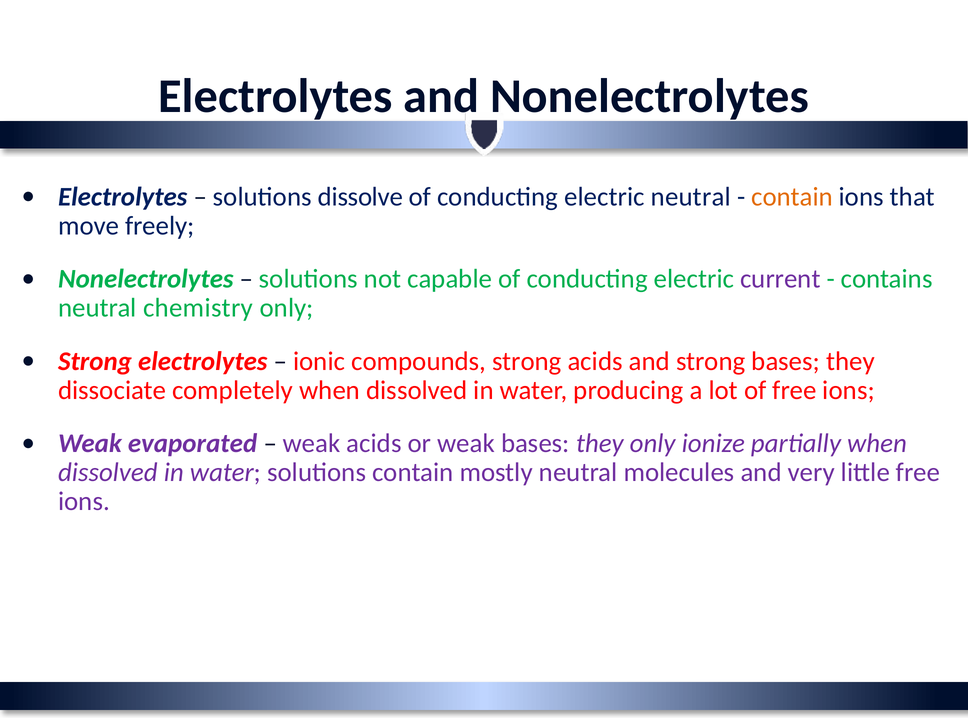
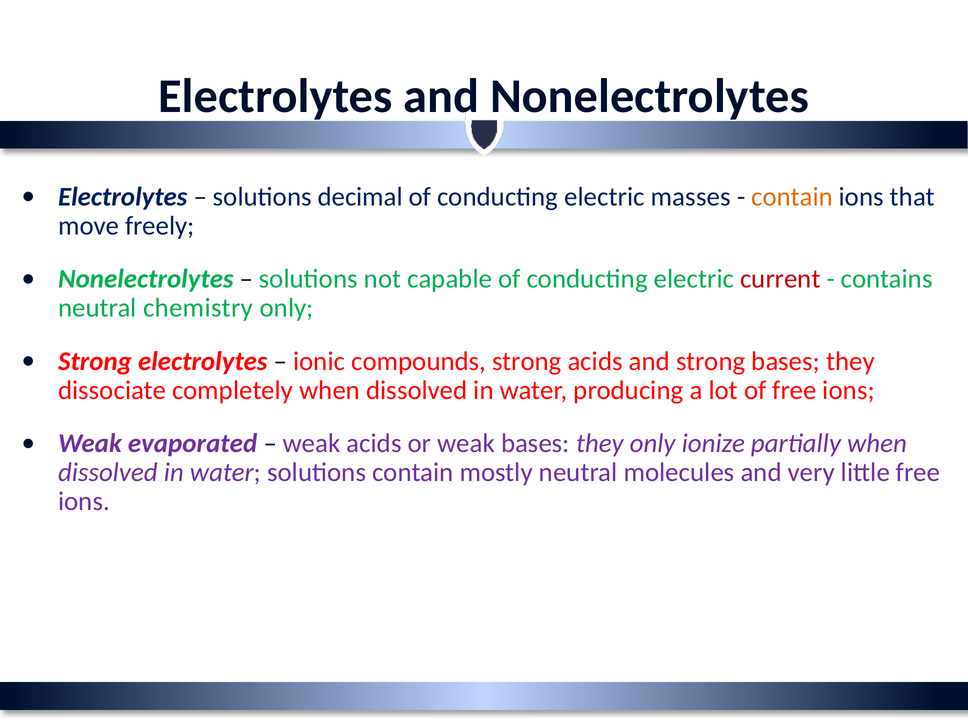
dissolve: dissolve -> decimal
electric neutral: neutral -> masses
current colour: purple -> red
